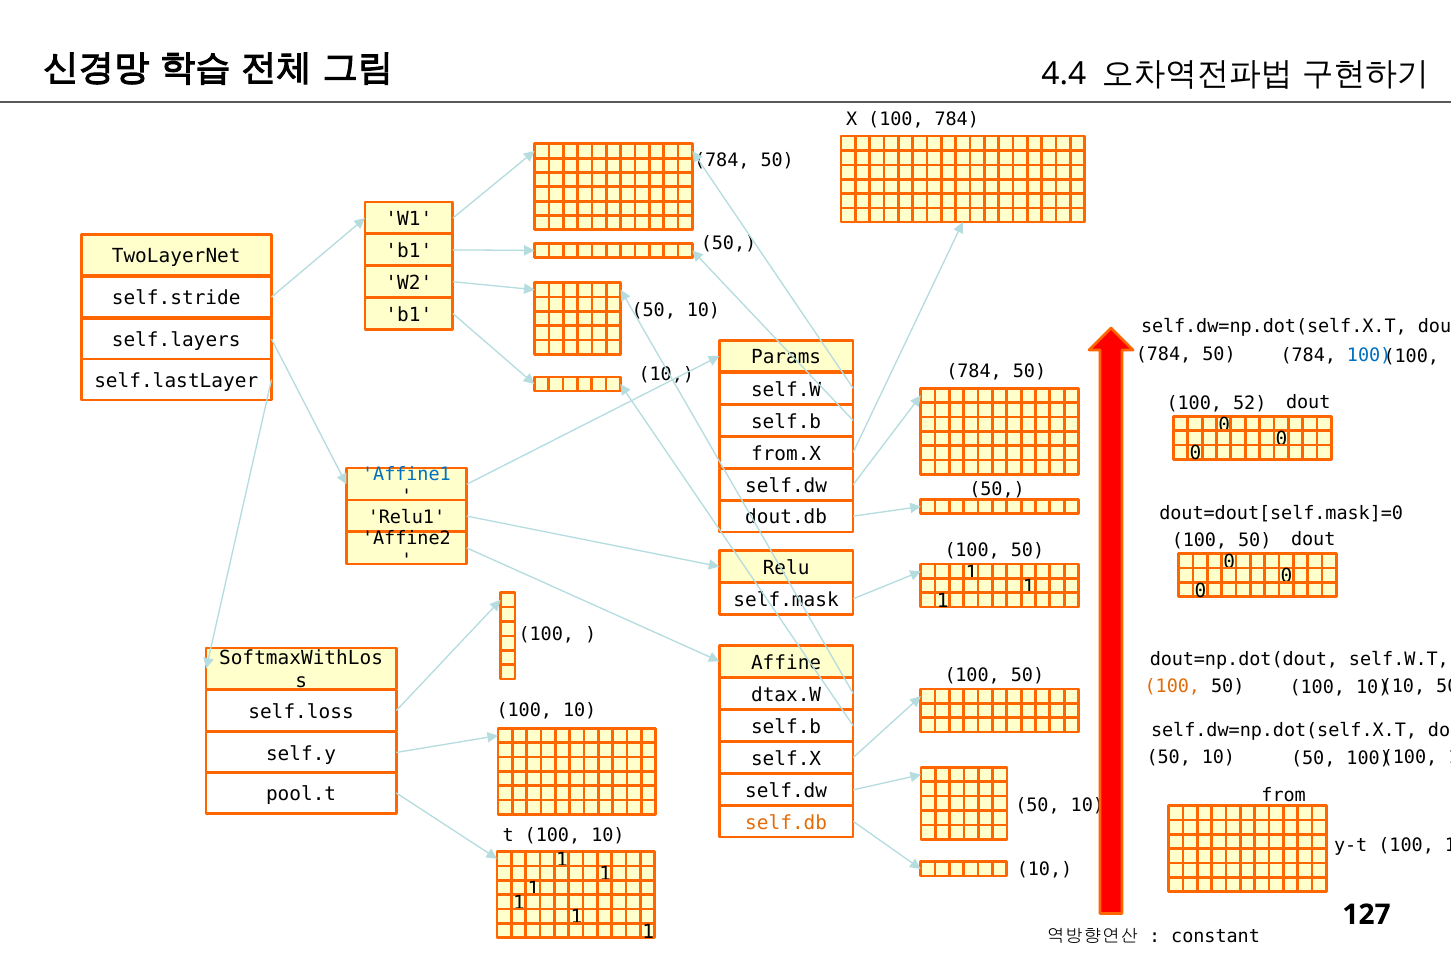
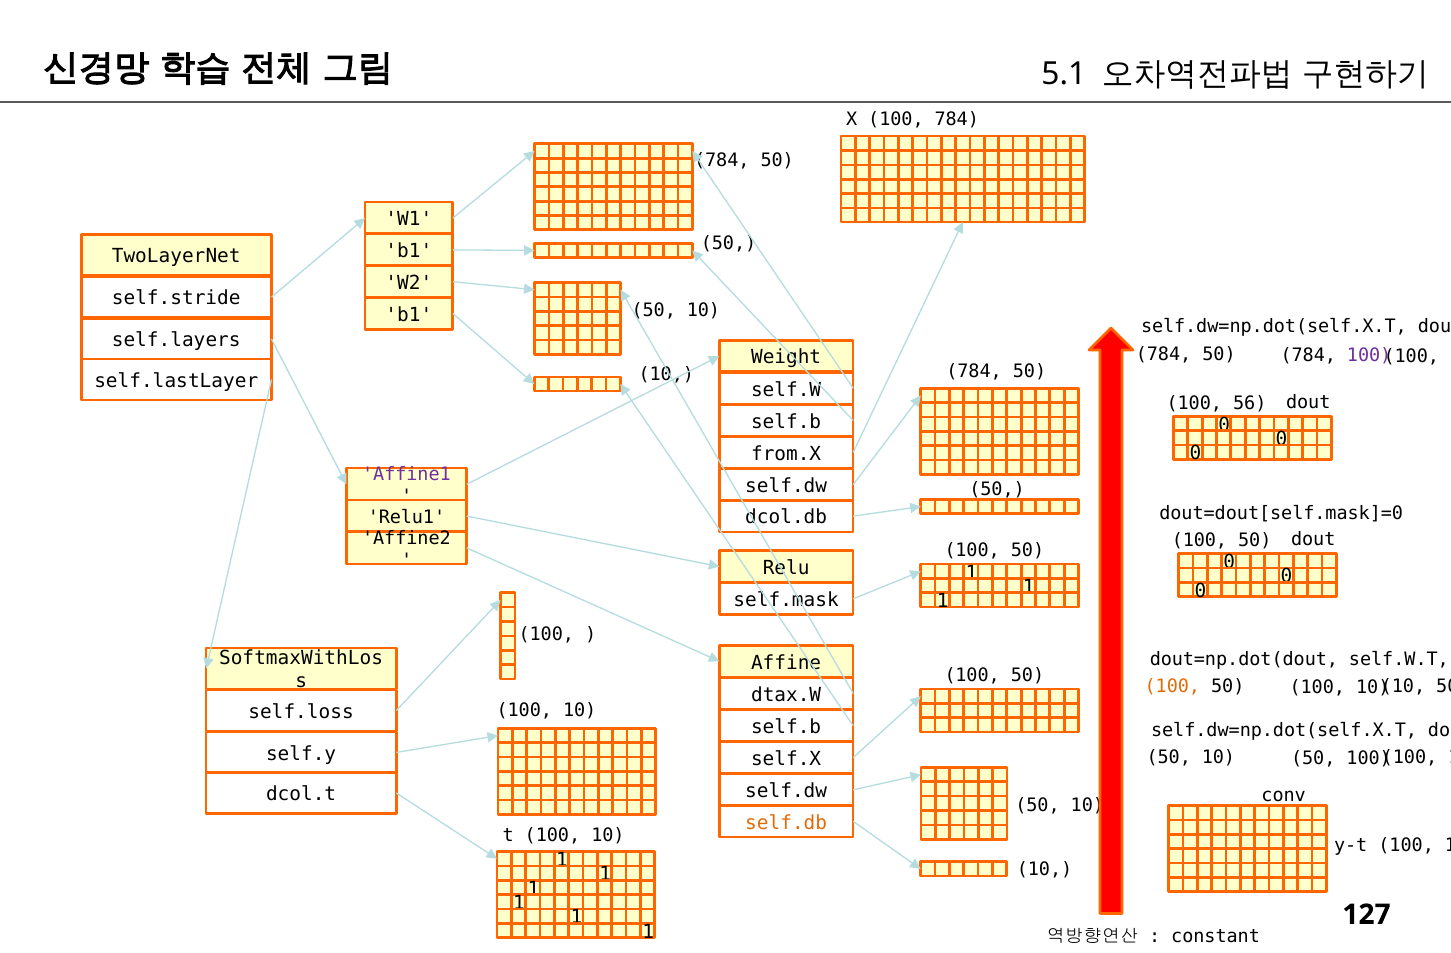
4.4: 4.4 -> 5.1
100 at (1369, 355) colour: blue -> purple
Params: Params -> Weight
52: 52 -> 56
Affine1 colour: blue -> purple
dout.db: dout.db -> dcol.db
pool.t: pool.t -> dcol.t
from: from -> conv
